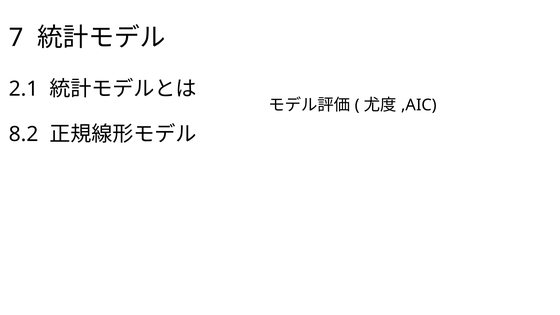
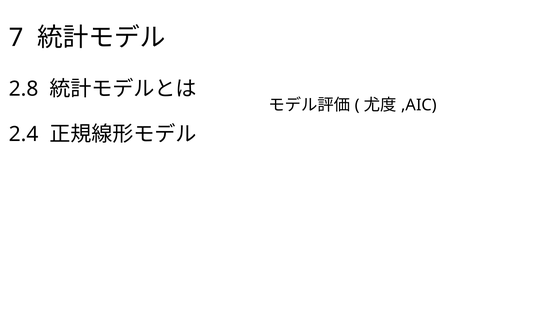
2.1: 2.1 -> 2.8
8.2: 8.2 -> 2.4
